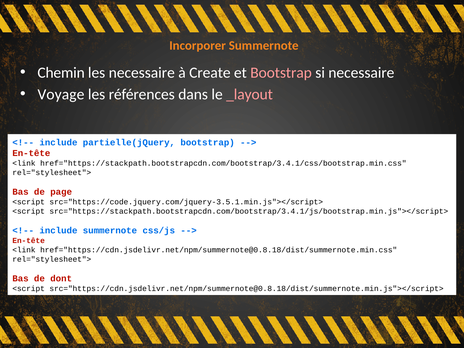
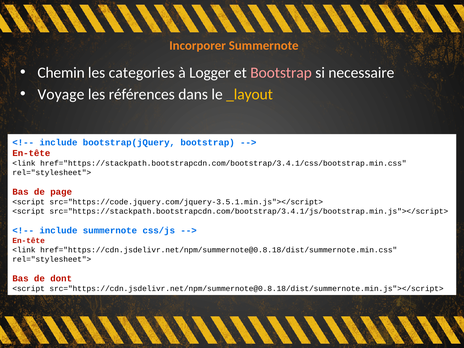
les necessaire: necessaire -> categories
Create: Create -> Logger
_layout colour: pink -> yellow
partielle(jQuery: partielle(jQuery -> bootstrap(jQuery
